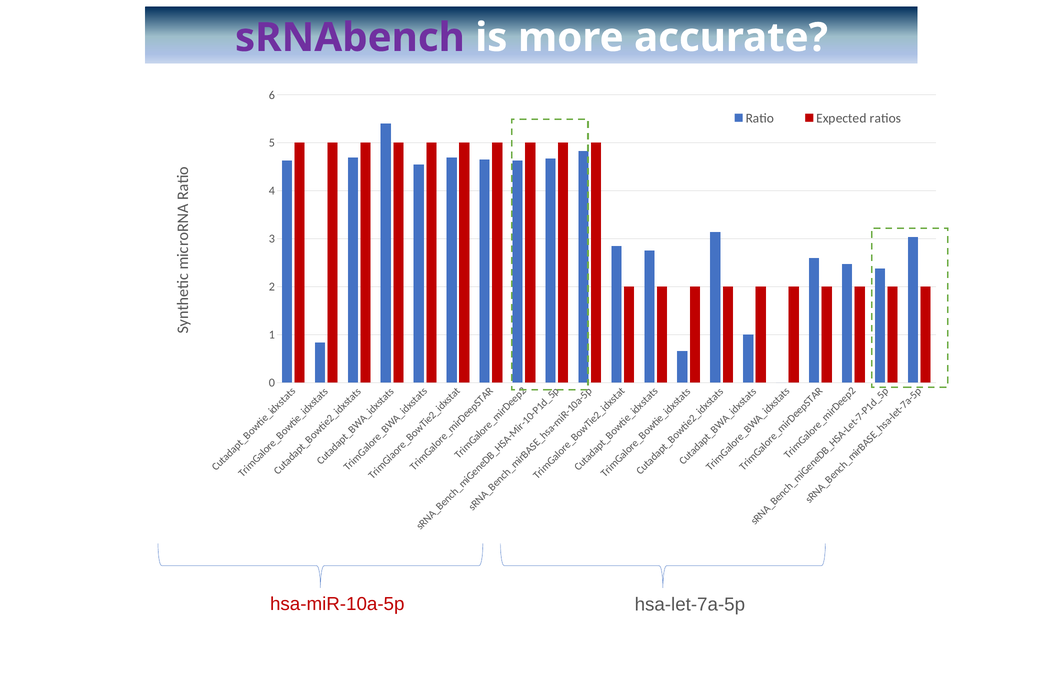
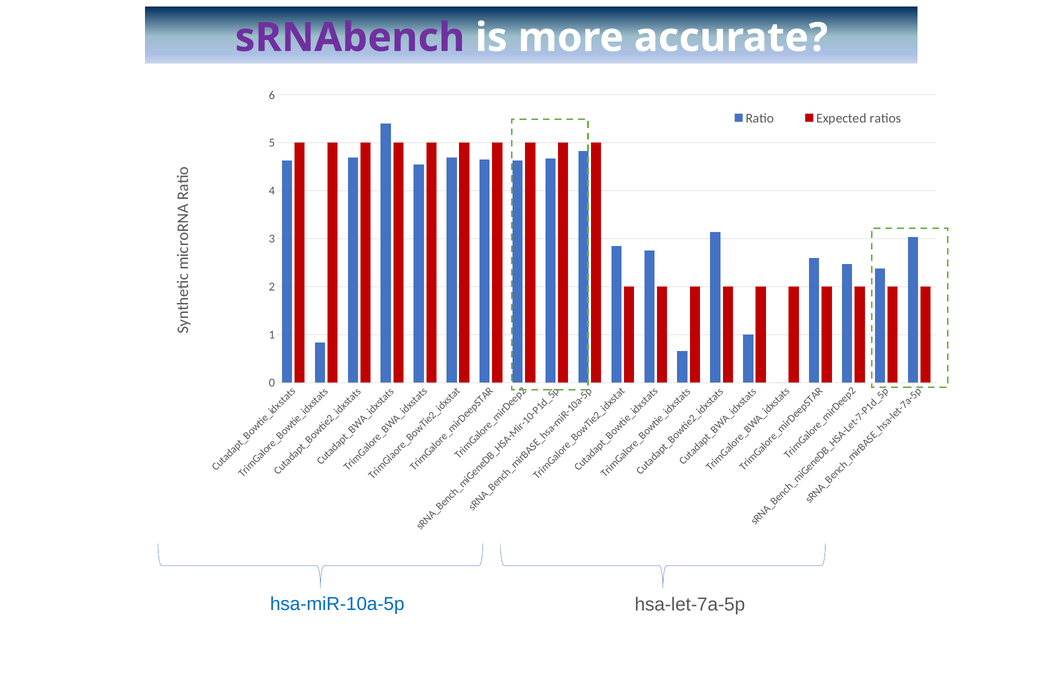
hsa-miR-10a-5p colour: red -> blue
